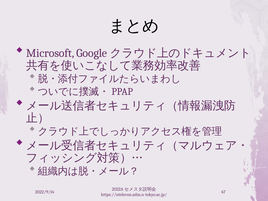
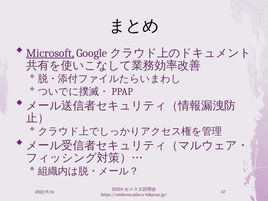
Microsoft underline: none -> present
